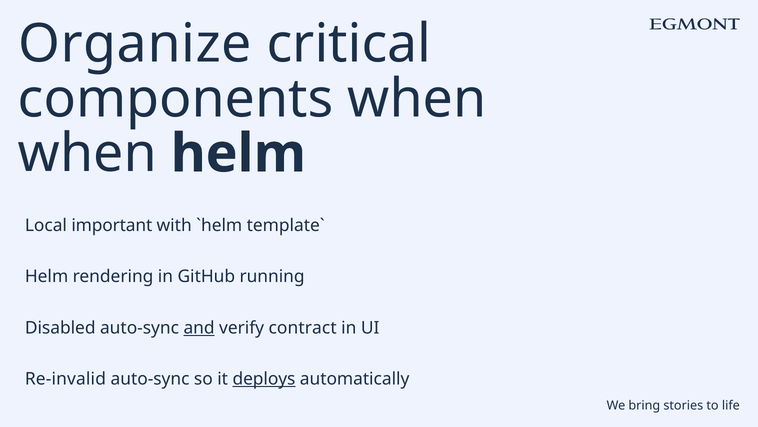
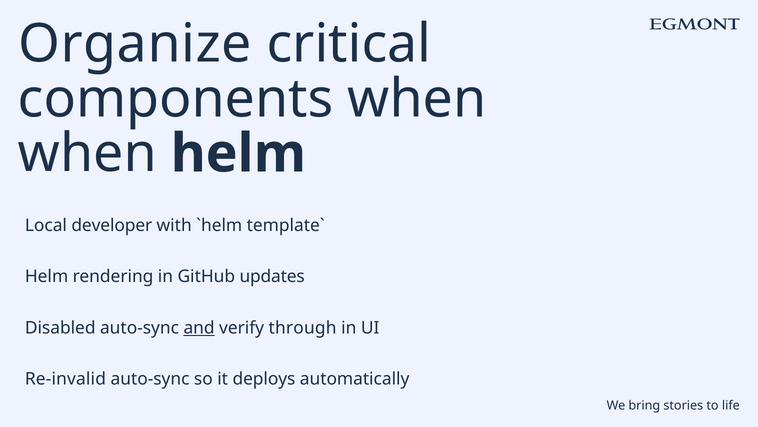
important: important -> developer
running: running -> updates
contract: contract -> through
deploys underline: present -> none
